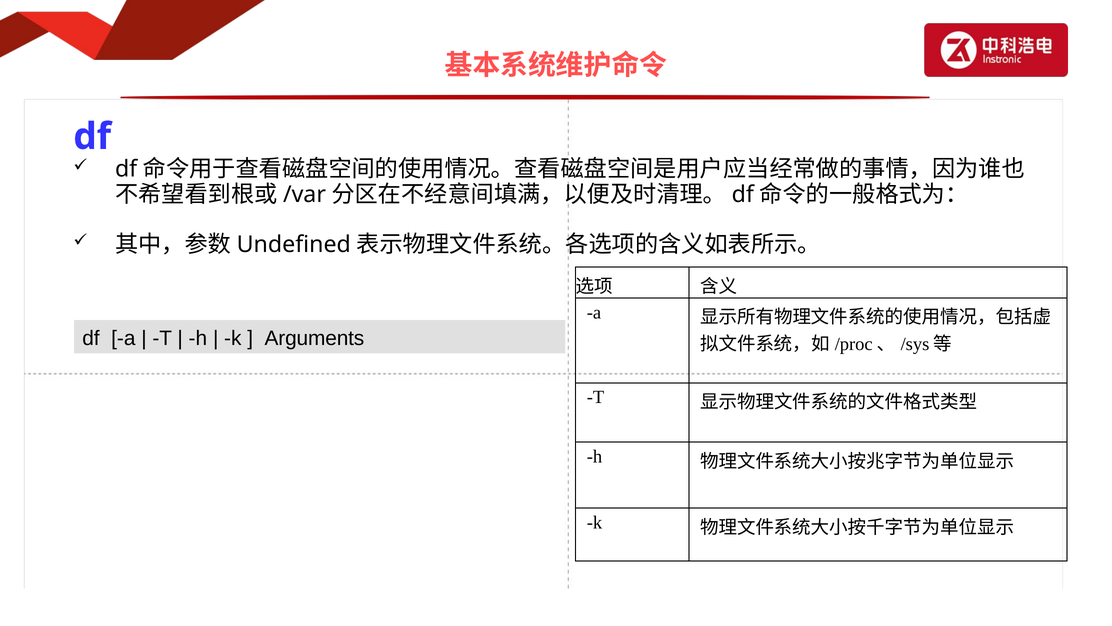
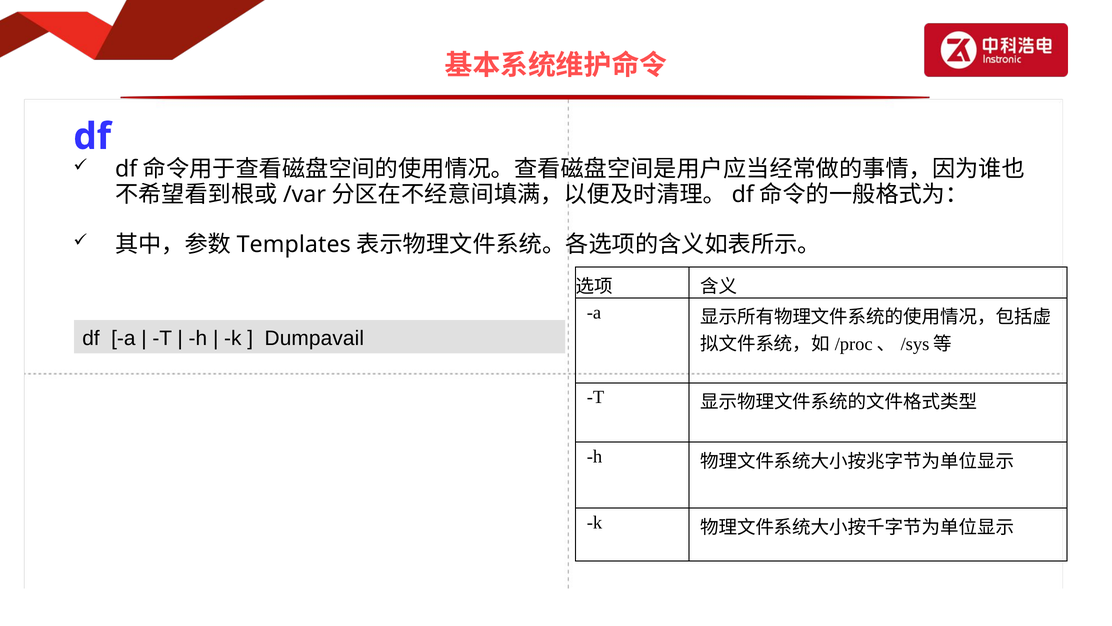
Undefined: Undefined -> Templates
Arguments: Arguments -> Dumpavail
